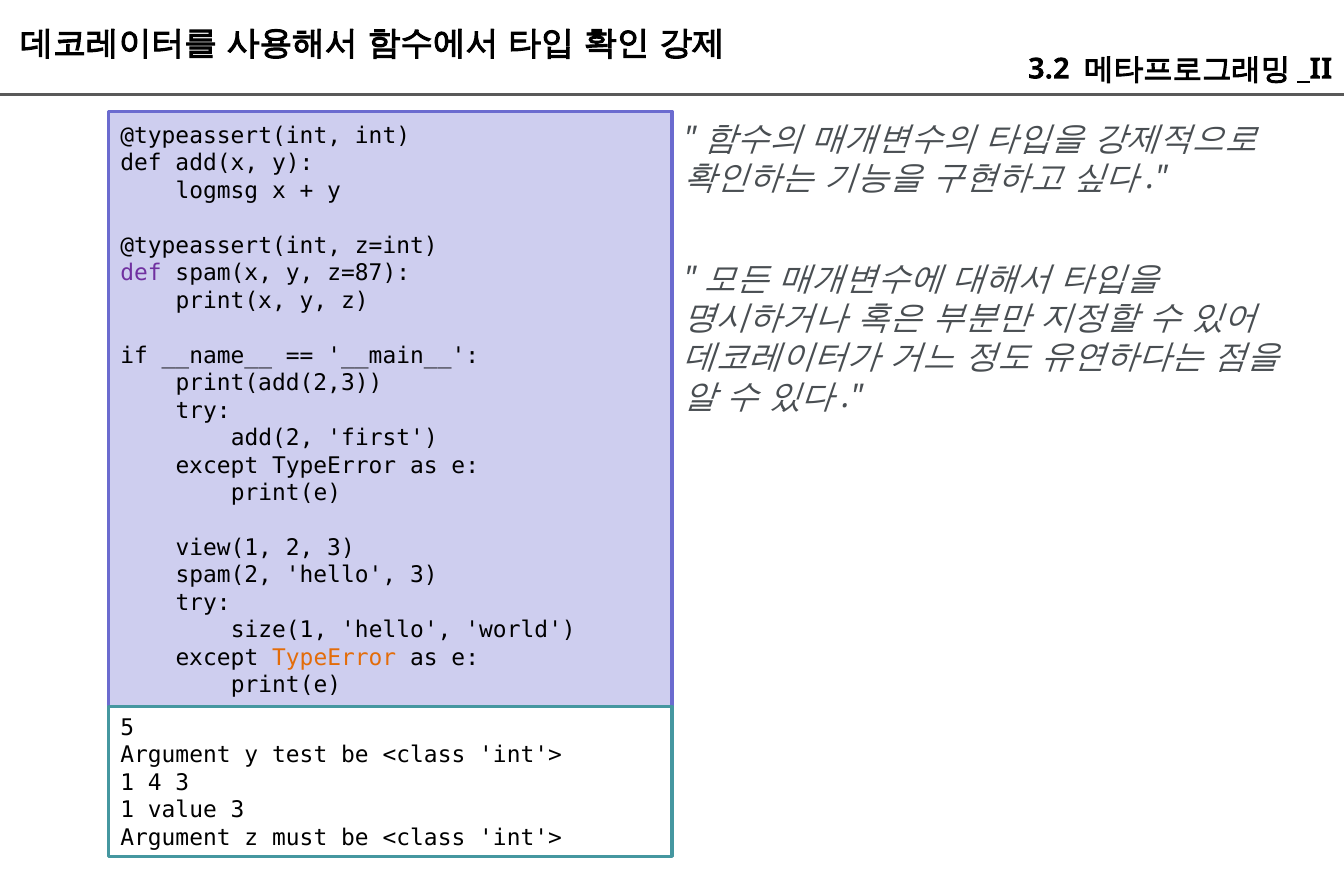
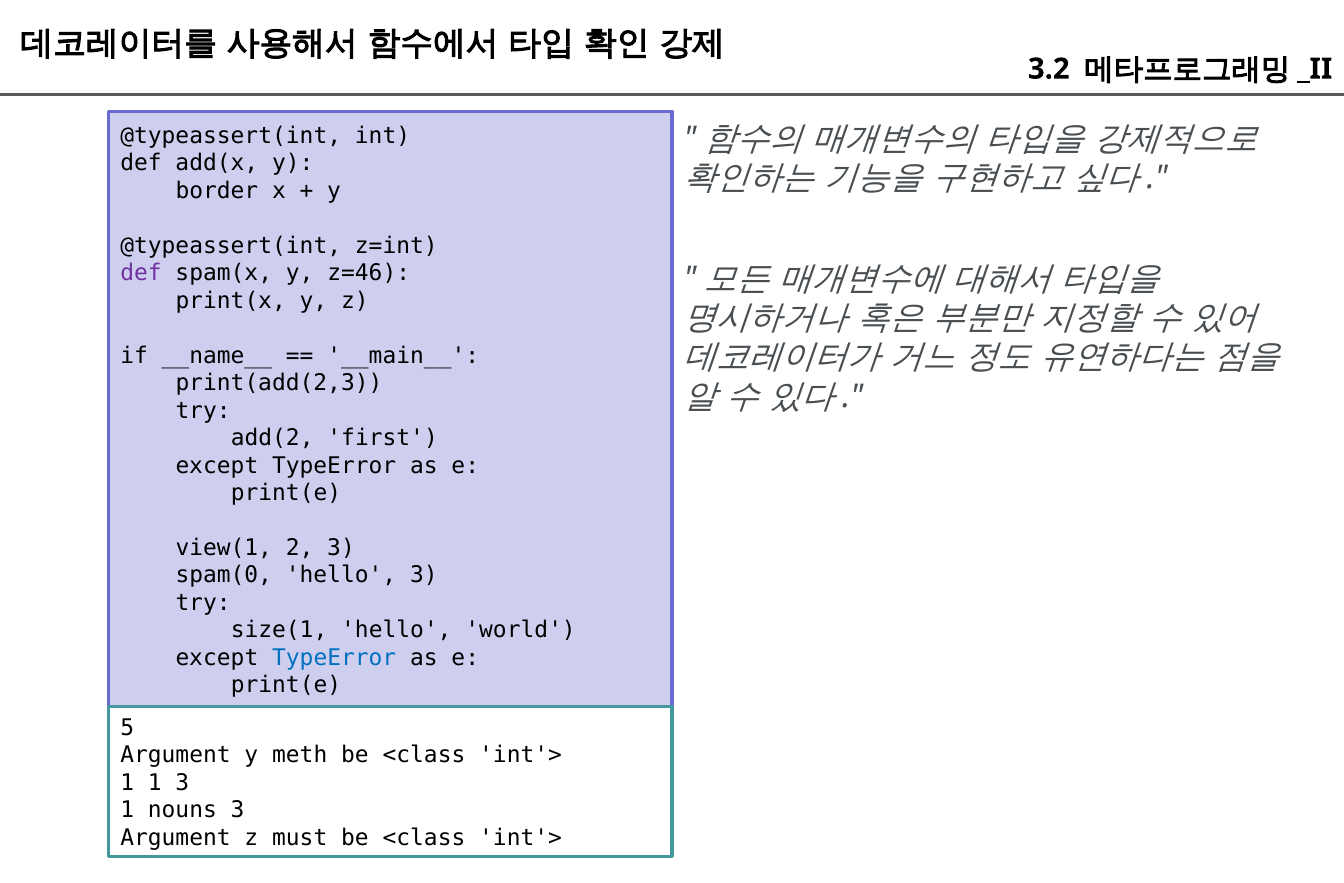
logmsg: logmsg -> border
z=87: z=87 -> z=46
spam(2: spam(2 -> spam(0
TypeError at (334, 658) colour: orange -> blue
test: test -> meth
1 4: 4 -> 1
value: value -> nouns
